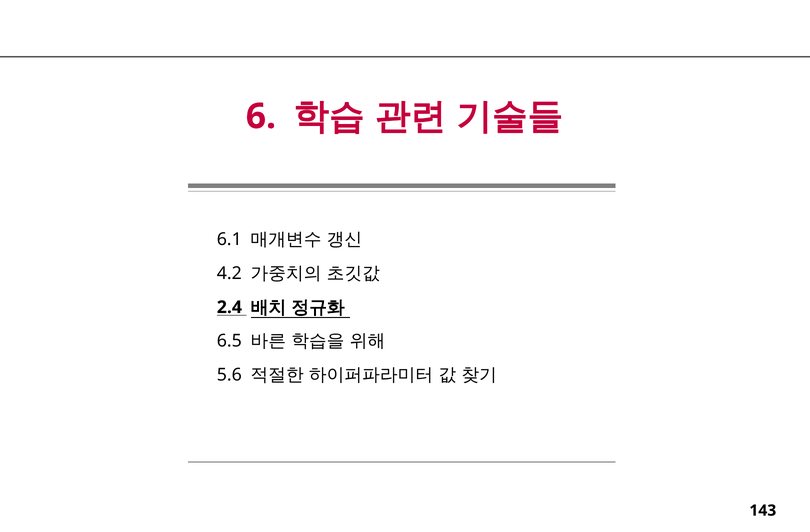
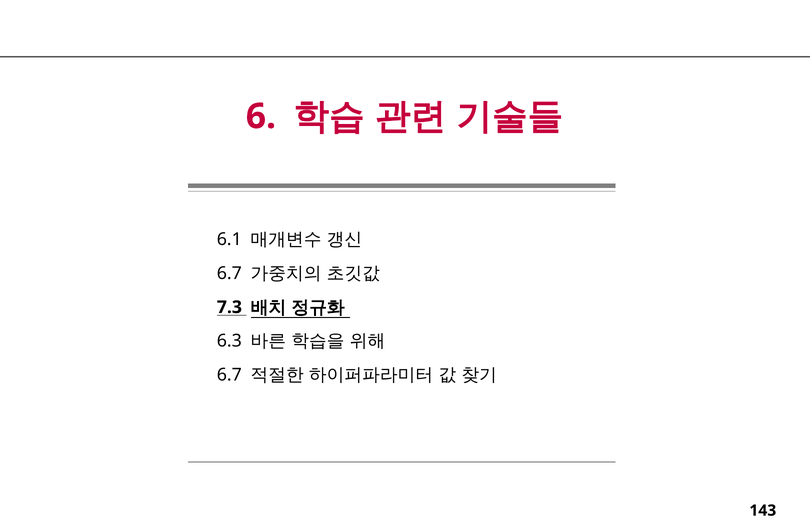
4.2 at (229, 273): 4.2 -> 6.7
2.4: 2.4 -> 7.3
6.5: 6.5 -> 6.3
5.6 at (229, 375): 5.6 -> 6.7
